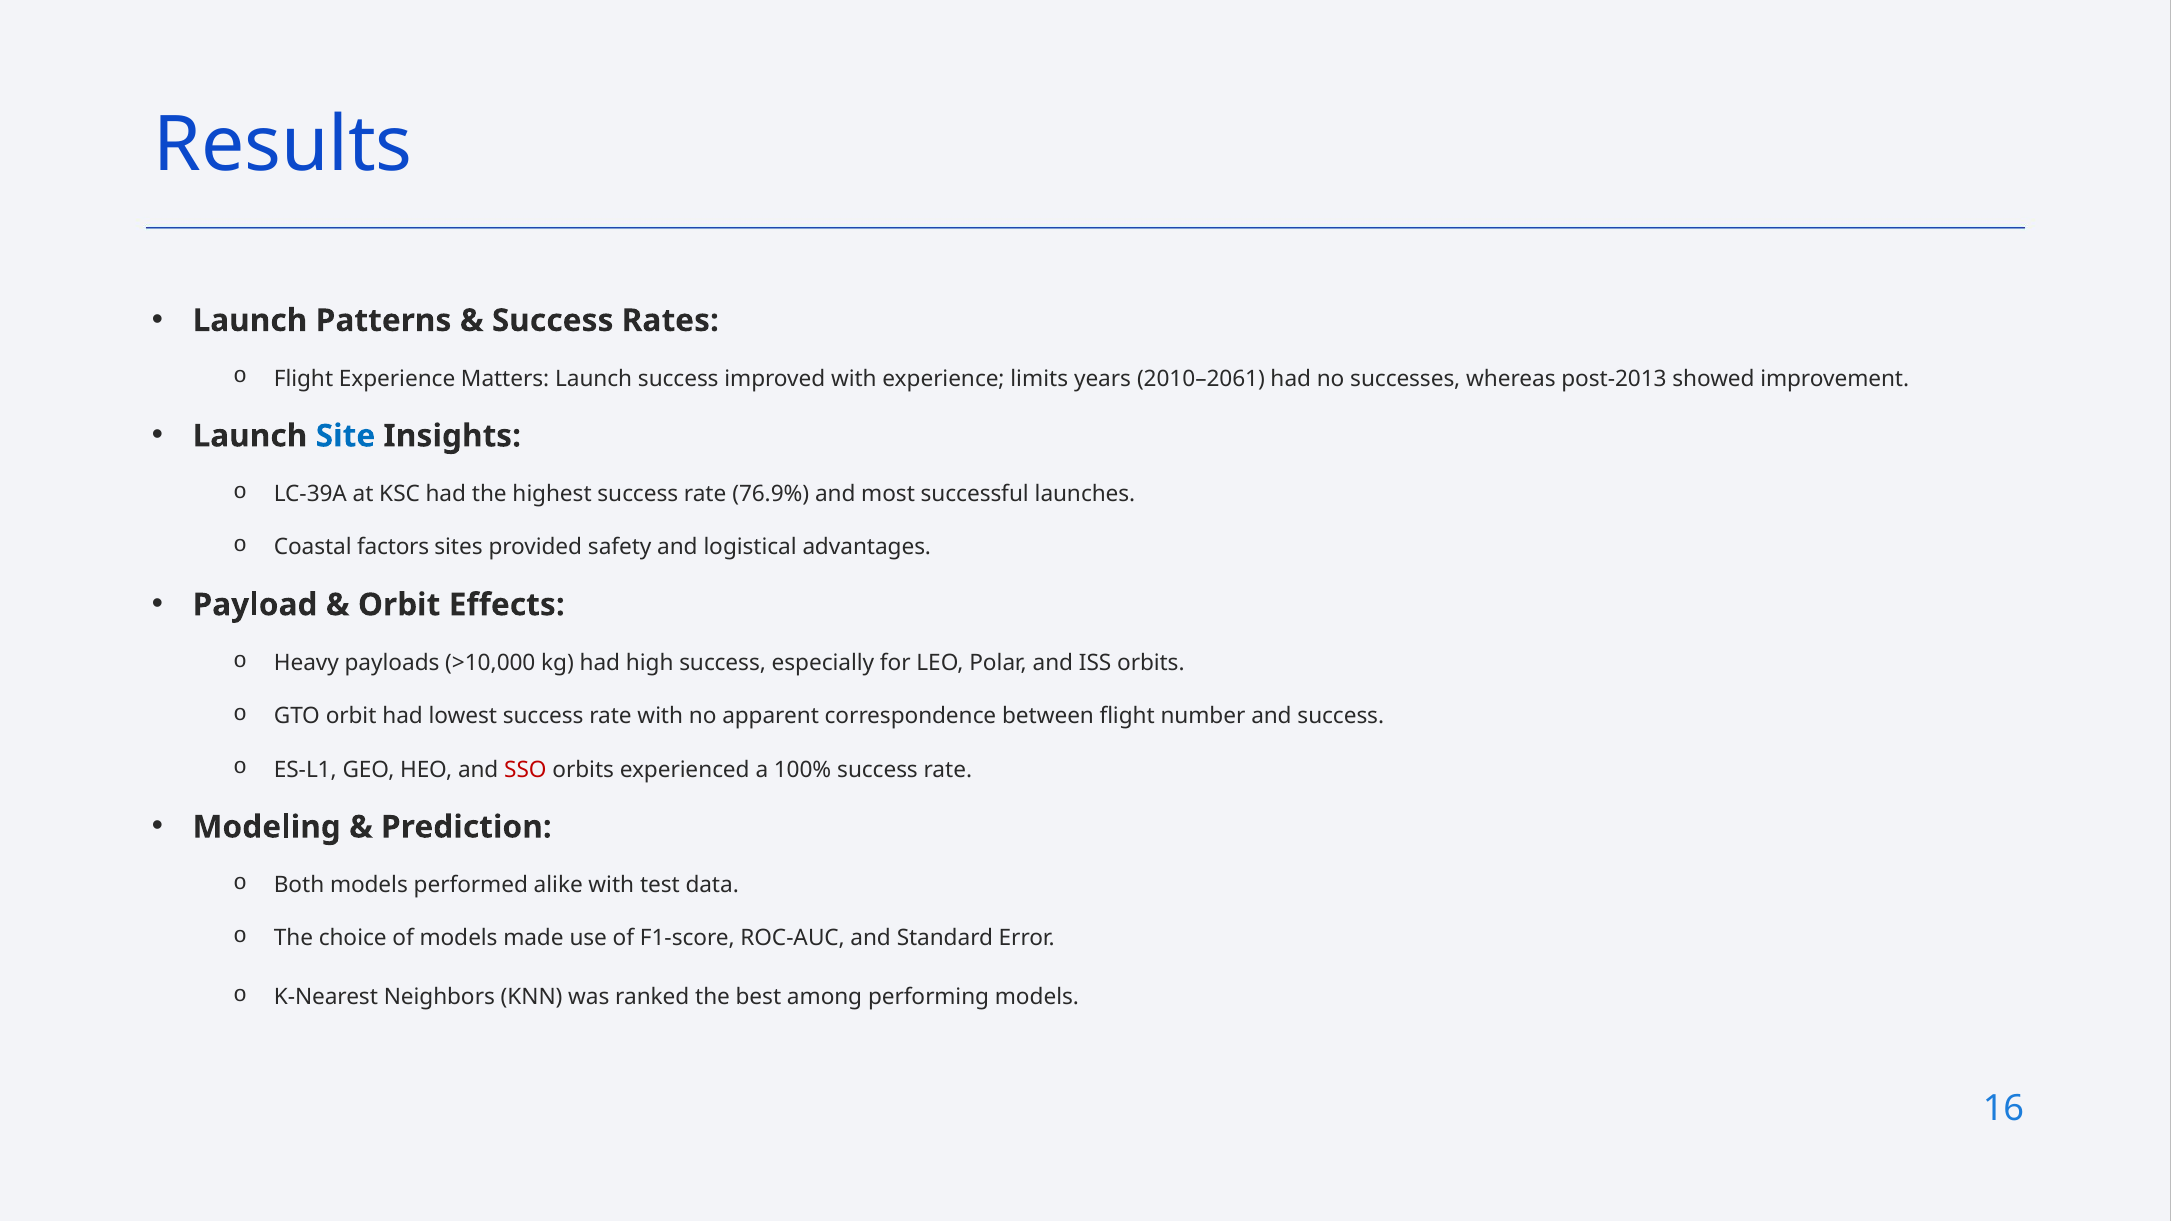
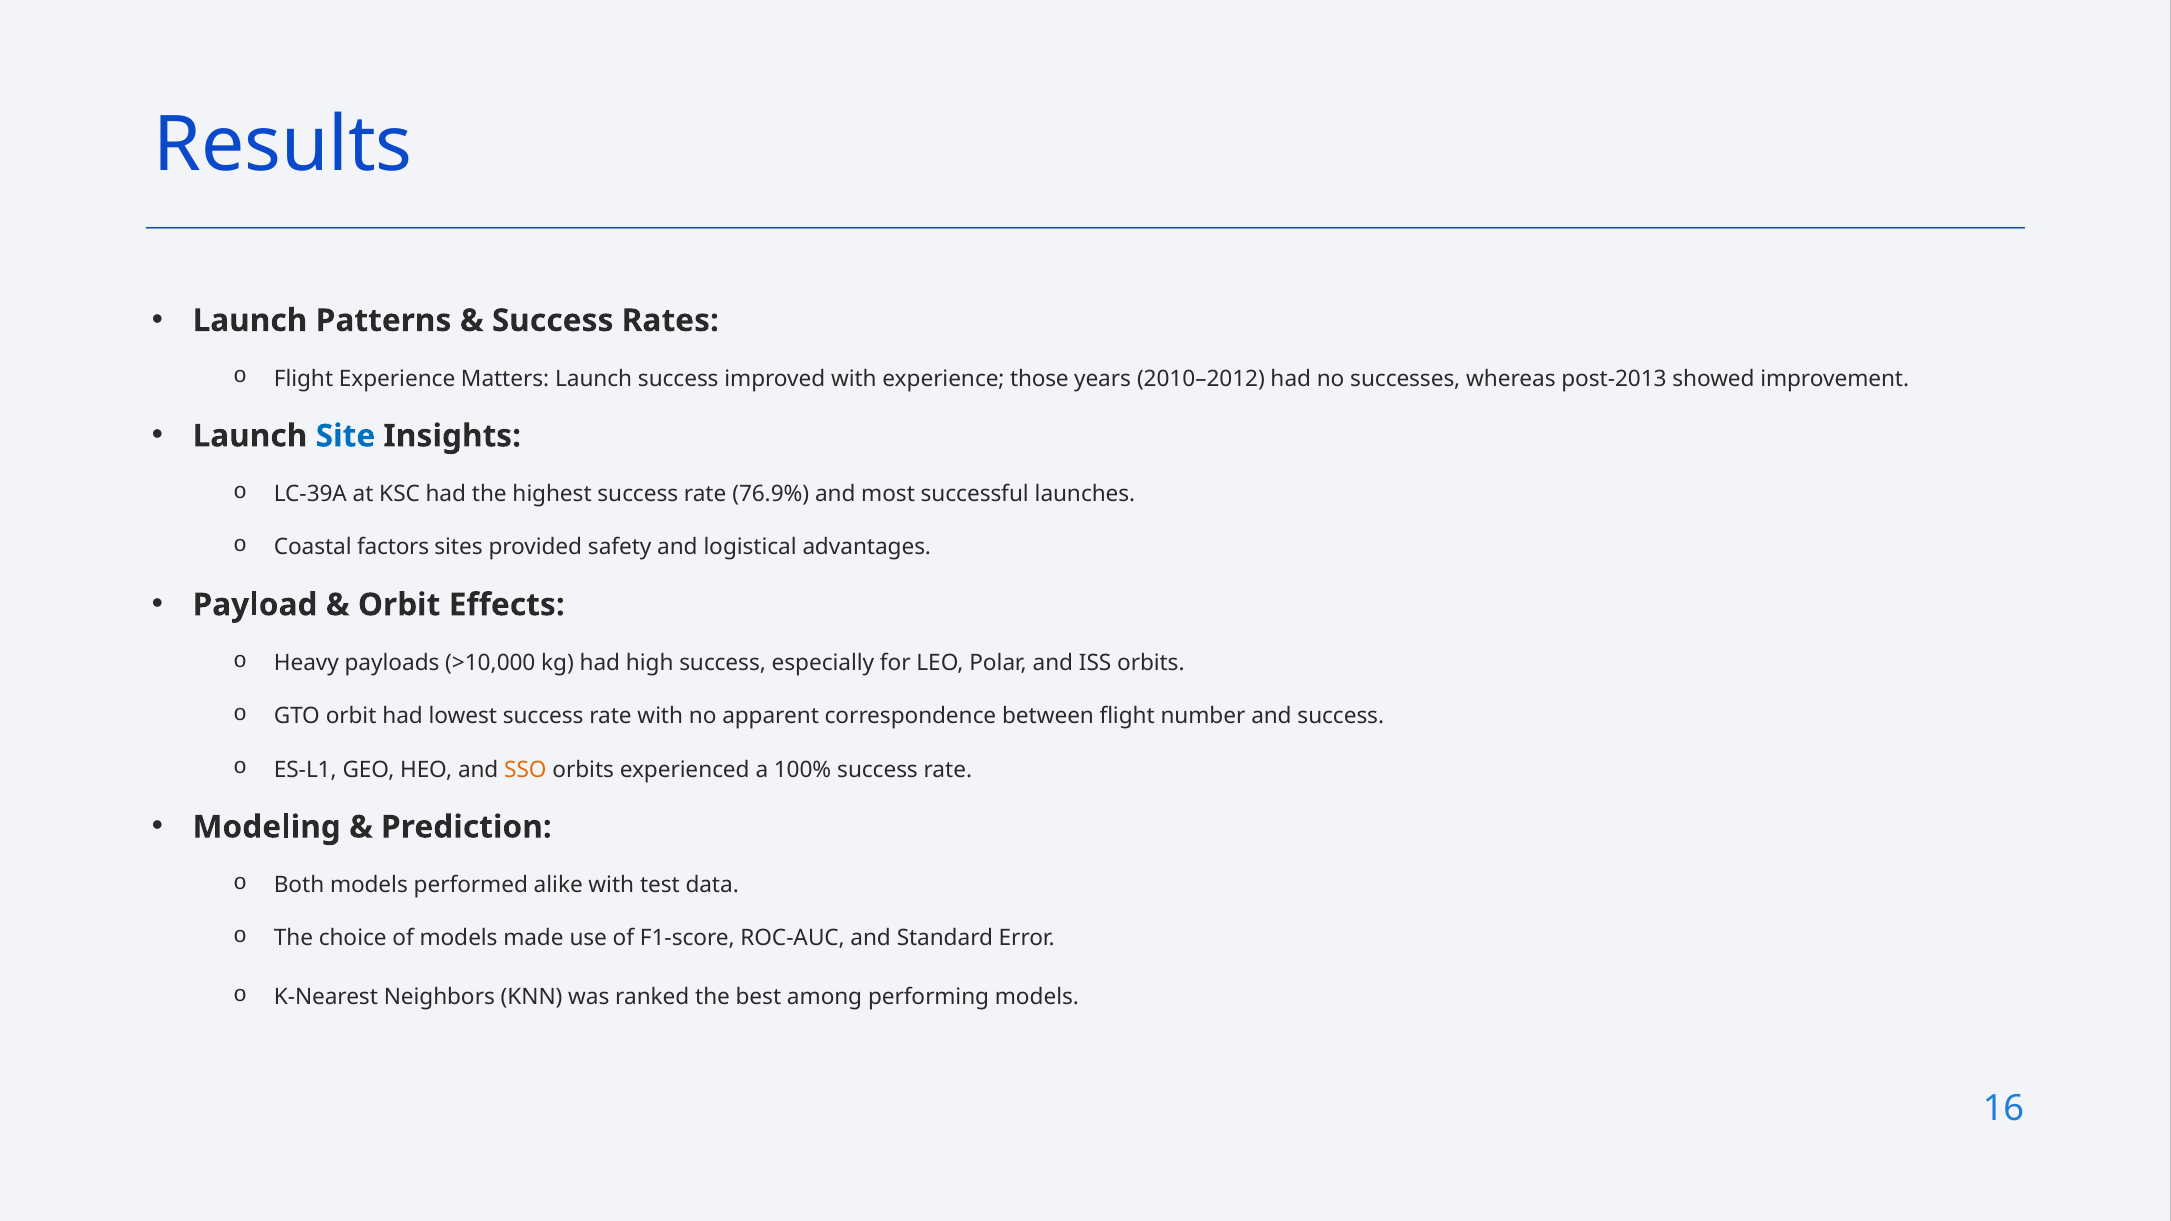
limits: limits -> those
2010–2061: 2010–2061 -> 2010–2012
SSO colour: red -> orange
